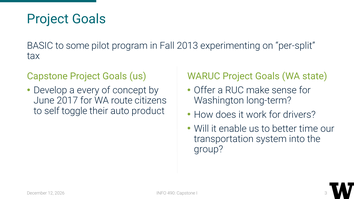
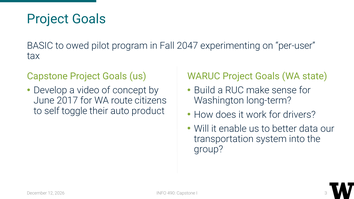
some: some -> owed
2013: 2013 -> 2047
per-split: per-split -> per-user
every: every -> video
Offer: Offer -> Build
time: time -> data
